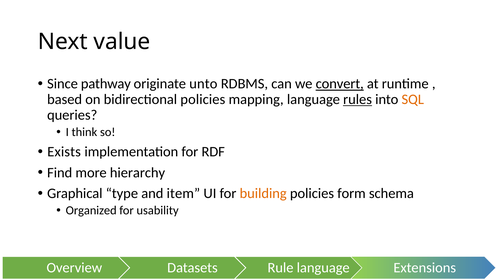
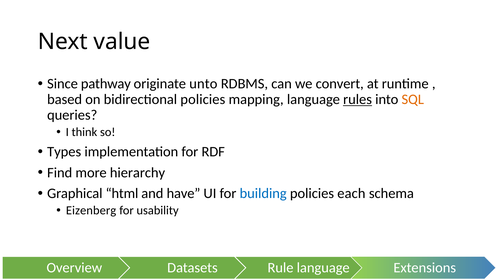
convert underline: present -> none
Exists: Exists -> Types
type: type -> html
item: item -> have
building colour: orange -> blue
form: form -> each
Organized: Organized -> Eizenberg
